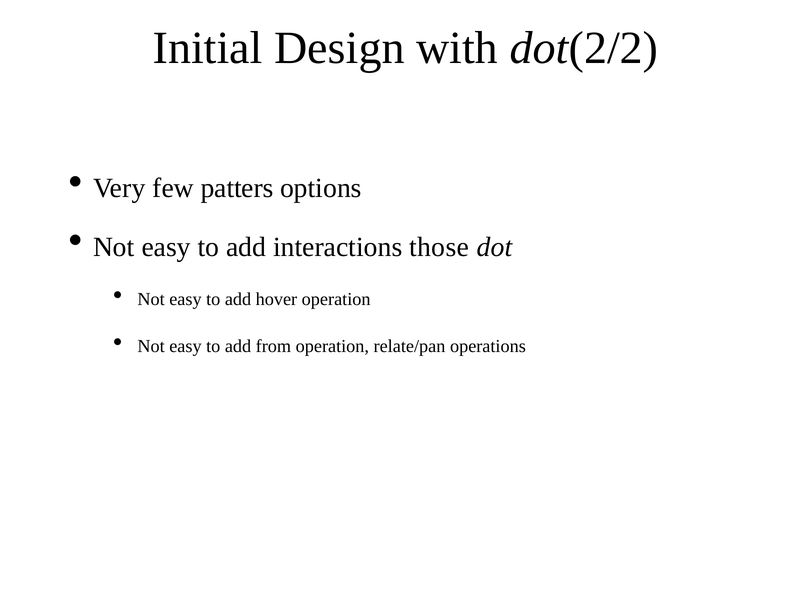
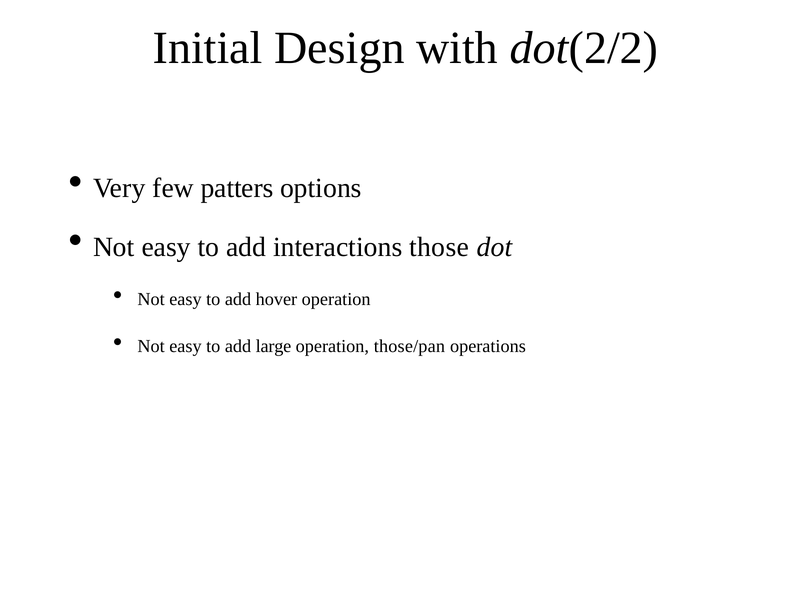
from: from -> large
relate/pan: relate/pan -> those/pan
